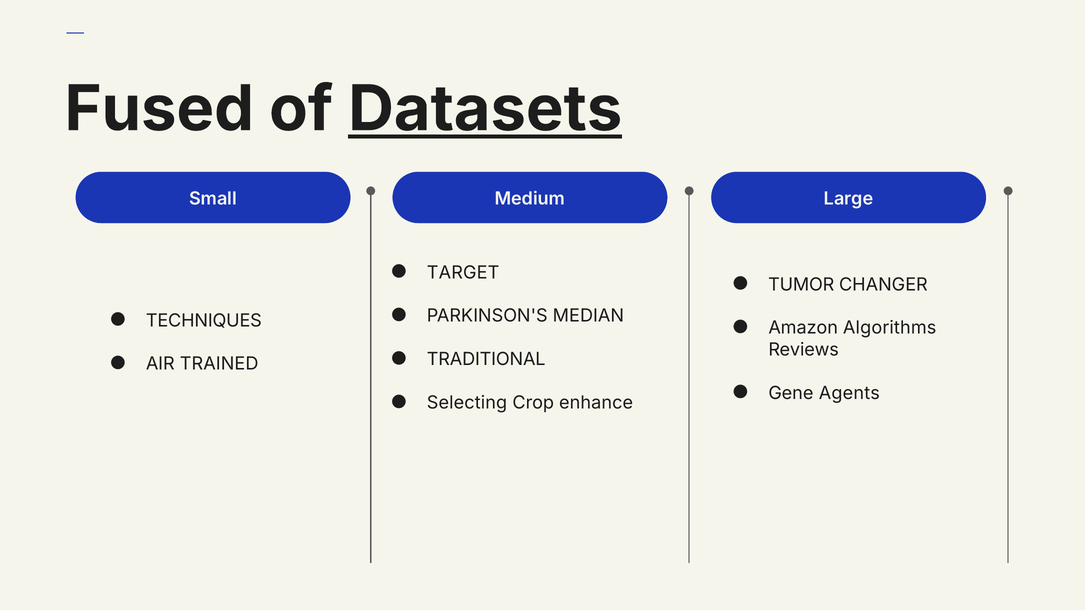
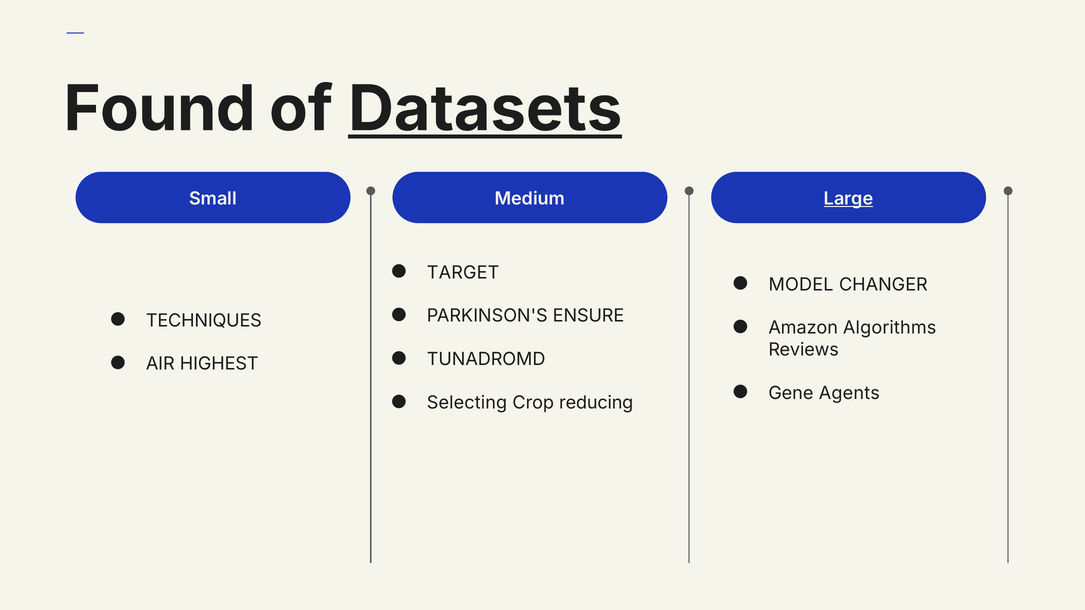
Fused: Fused -> Found
Large underline: none -> present
TUMOR: TUMOR -> MODEL
MEDIAN: MEDIAN -> ENSURE
TRADITIONAL: TRADITIONAL -> TUNADROMD
TRAINED: TRAINED -> HIGHEST
enhance: enhance -> reducing
